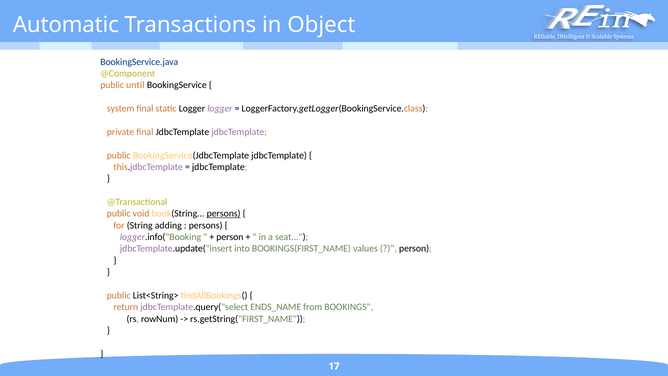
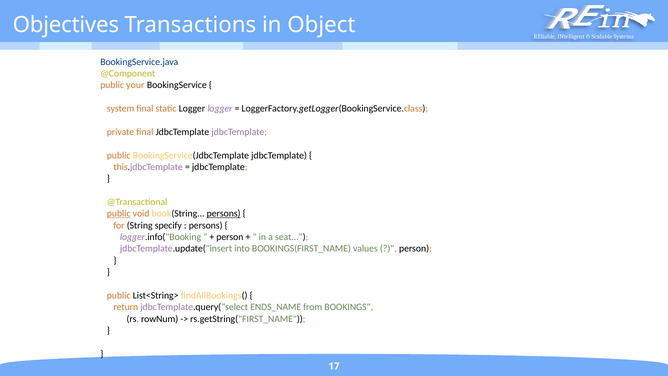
Automatic: Automatic -> Objectives
until: until -> your
public at (119, 214) underline: none -> present
adding: adding -> specify
